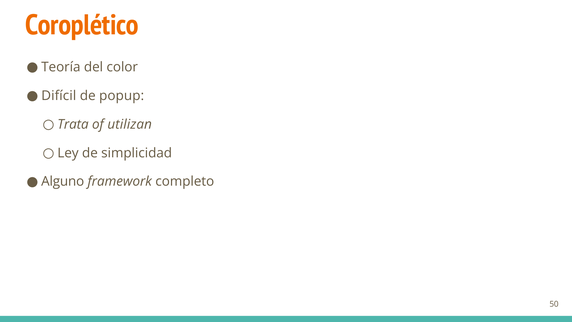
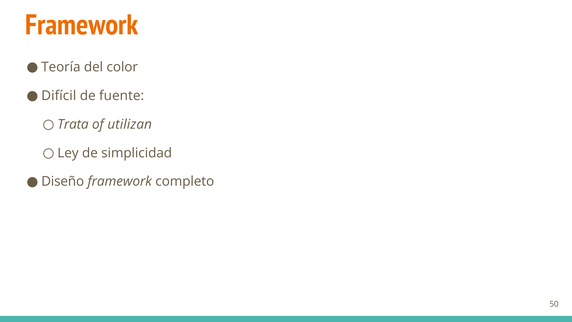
Coroplético at (82, 25): Coroplético -> Framework
popup: popup -> fuente
Alguno: Alguno -> Diseño
